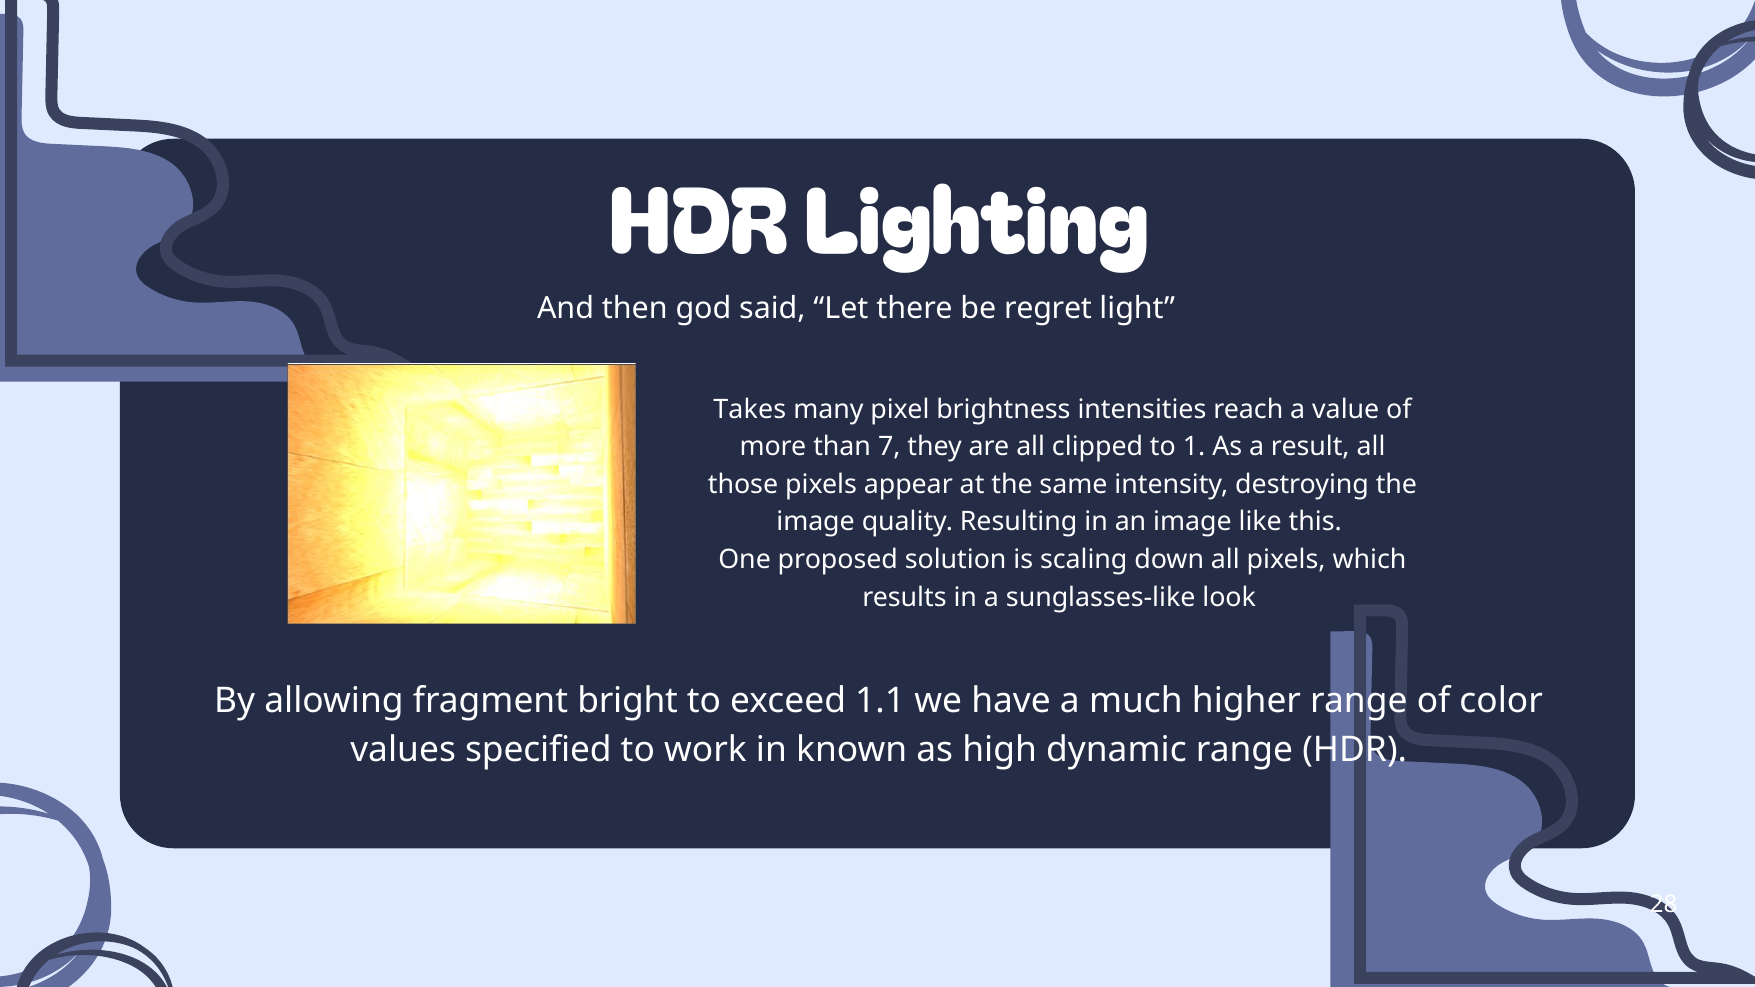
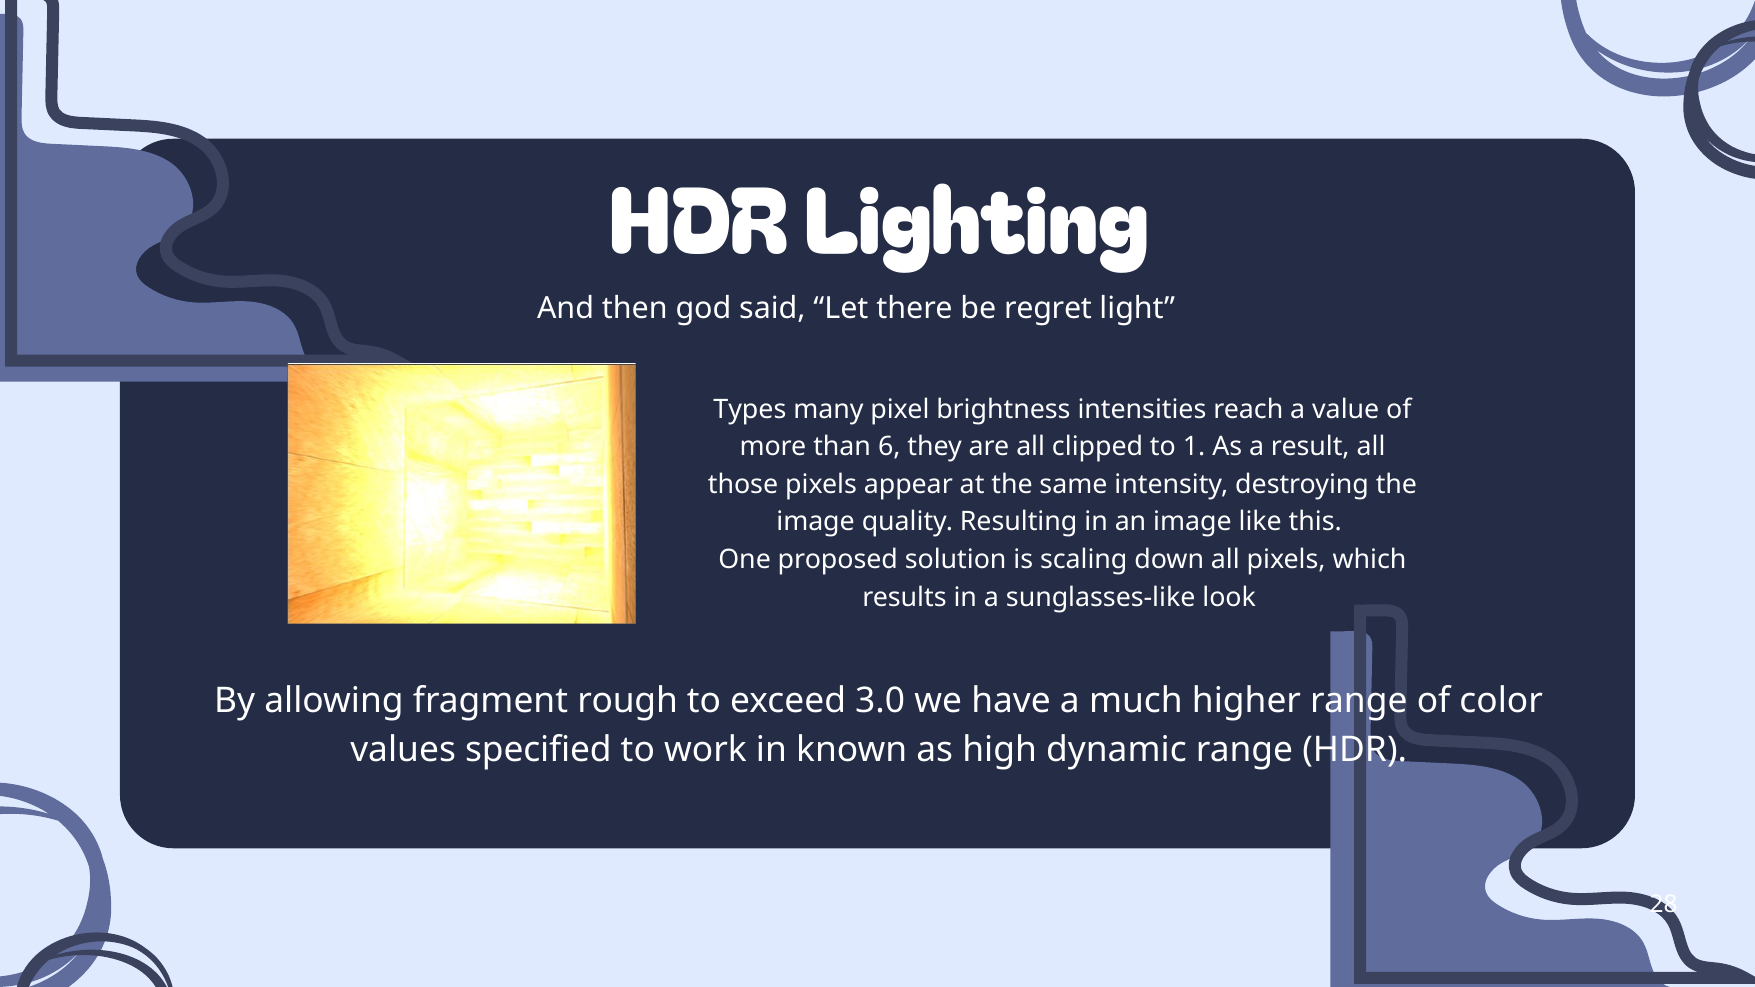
Takes: Takes -> Types
7: 7 -> 6
bright: bright -> rough
1.1: 1.1 -> 3.0
